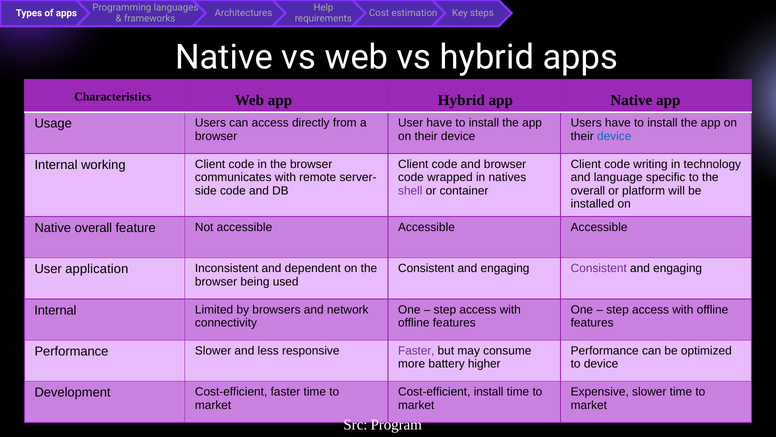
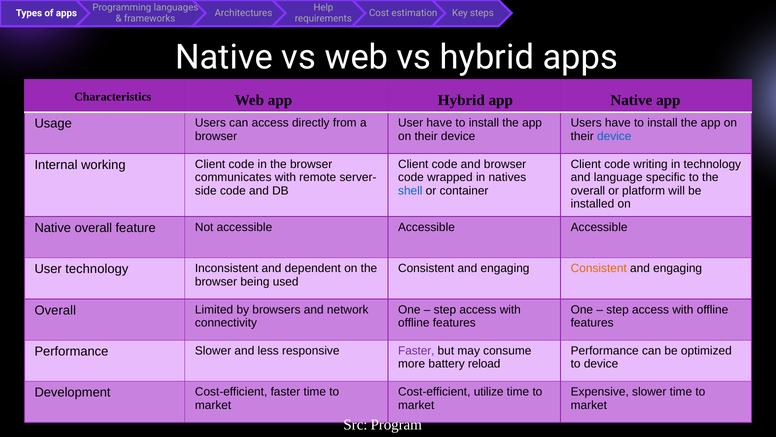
shell colour: purple -> blue
Consistent at (599, 268) colour: purple -> orange
User application: application -> technology
Internal at (55, 310): Internal -> Overall
higher: higher -> reload
Cost-efficient install: install -> utilize
